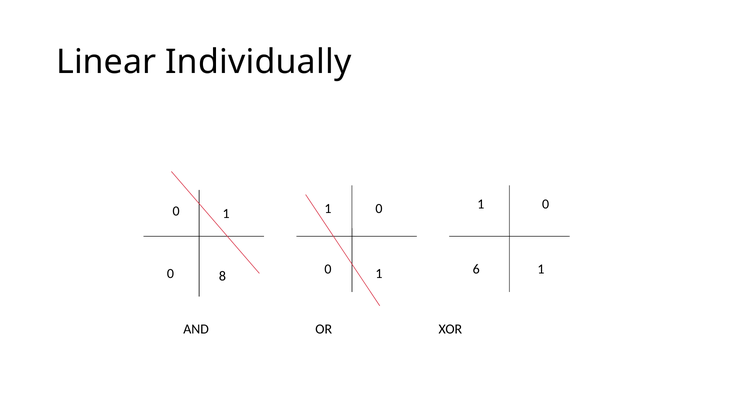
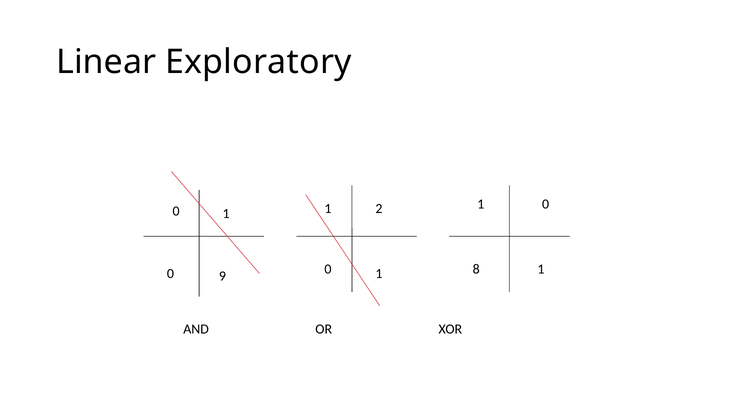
Individually: Individually -> Exploratory
0 at (379, 209): 0 -> 2
6: 6 -> 8
8: 8 -> 9
